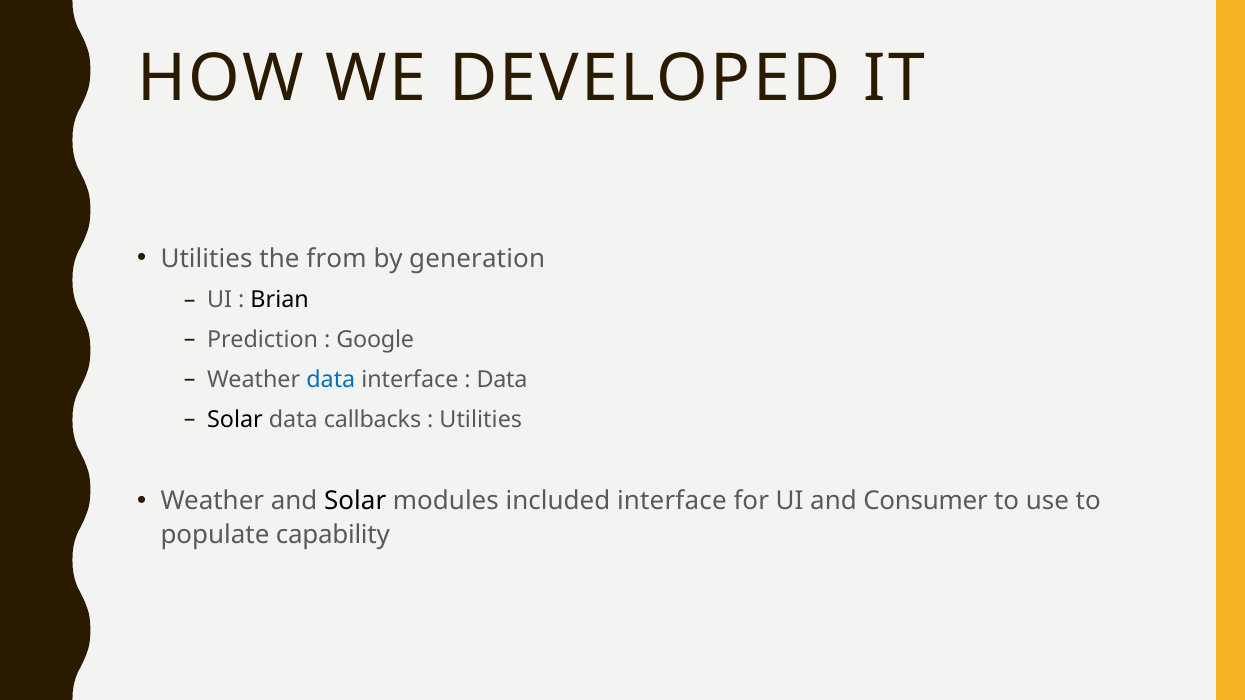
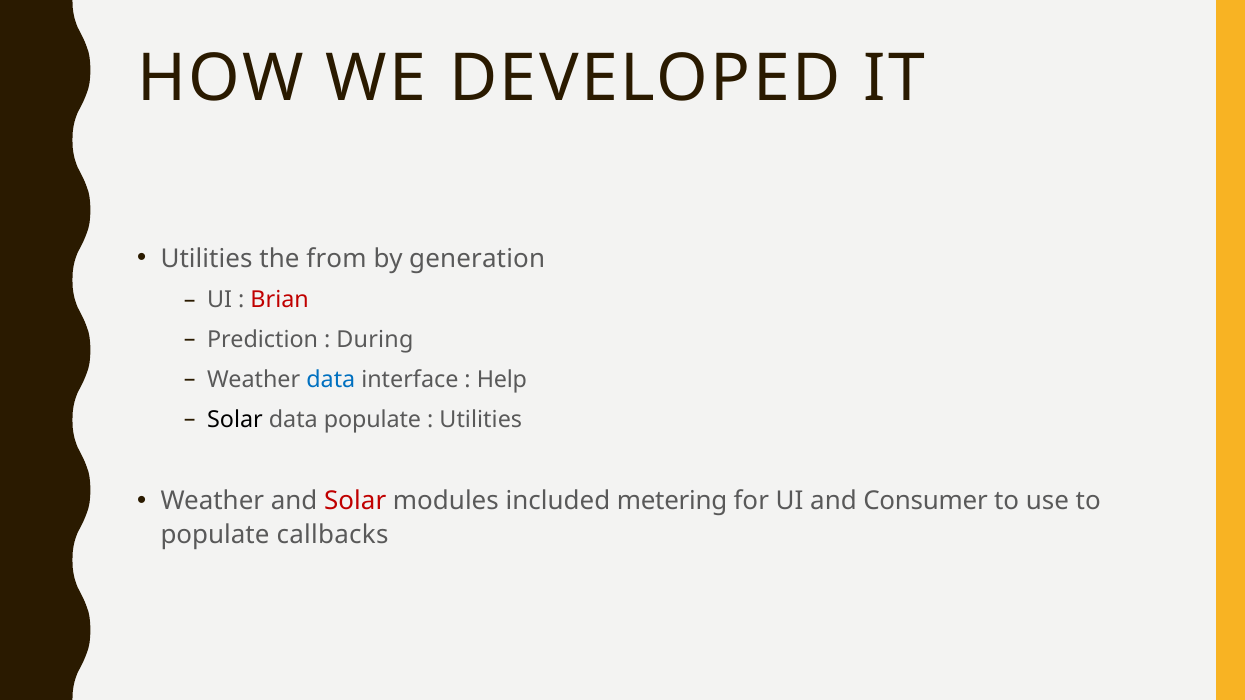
Brian colour: black -> red
Google: Google -> During
Data at (502, 380): Data -> Help
data callbacks: callbacks -> populate
Solar at (355, 501) colour: black -> red
included interface: interface -> metering
capability: capability -> callbacks
